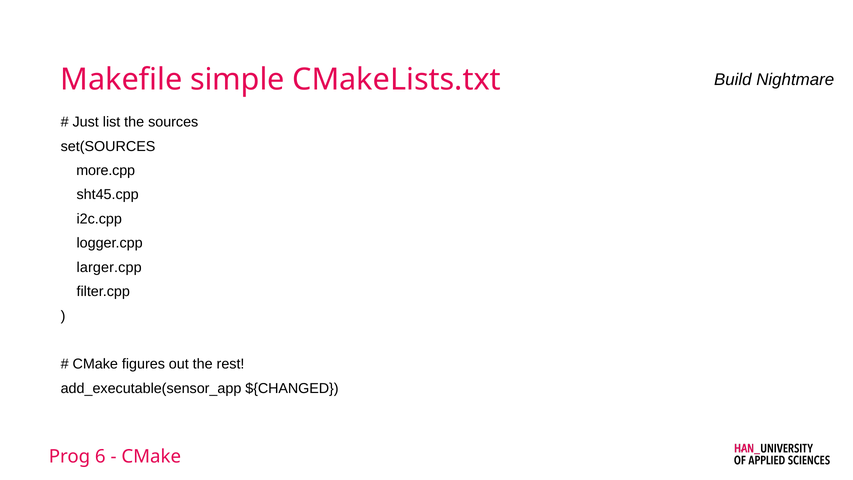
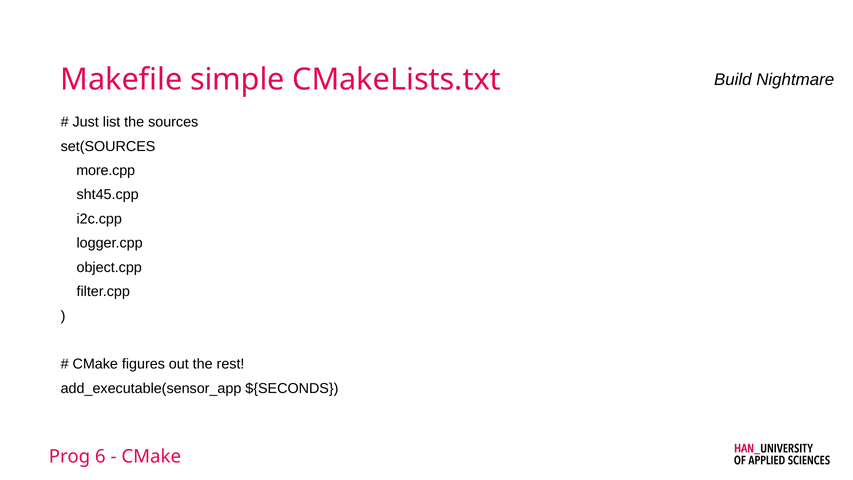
larger.cpp: larger.cpp -> object.cpp
${CHANGED: ${CHANGED -> ${SECONDS
